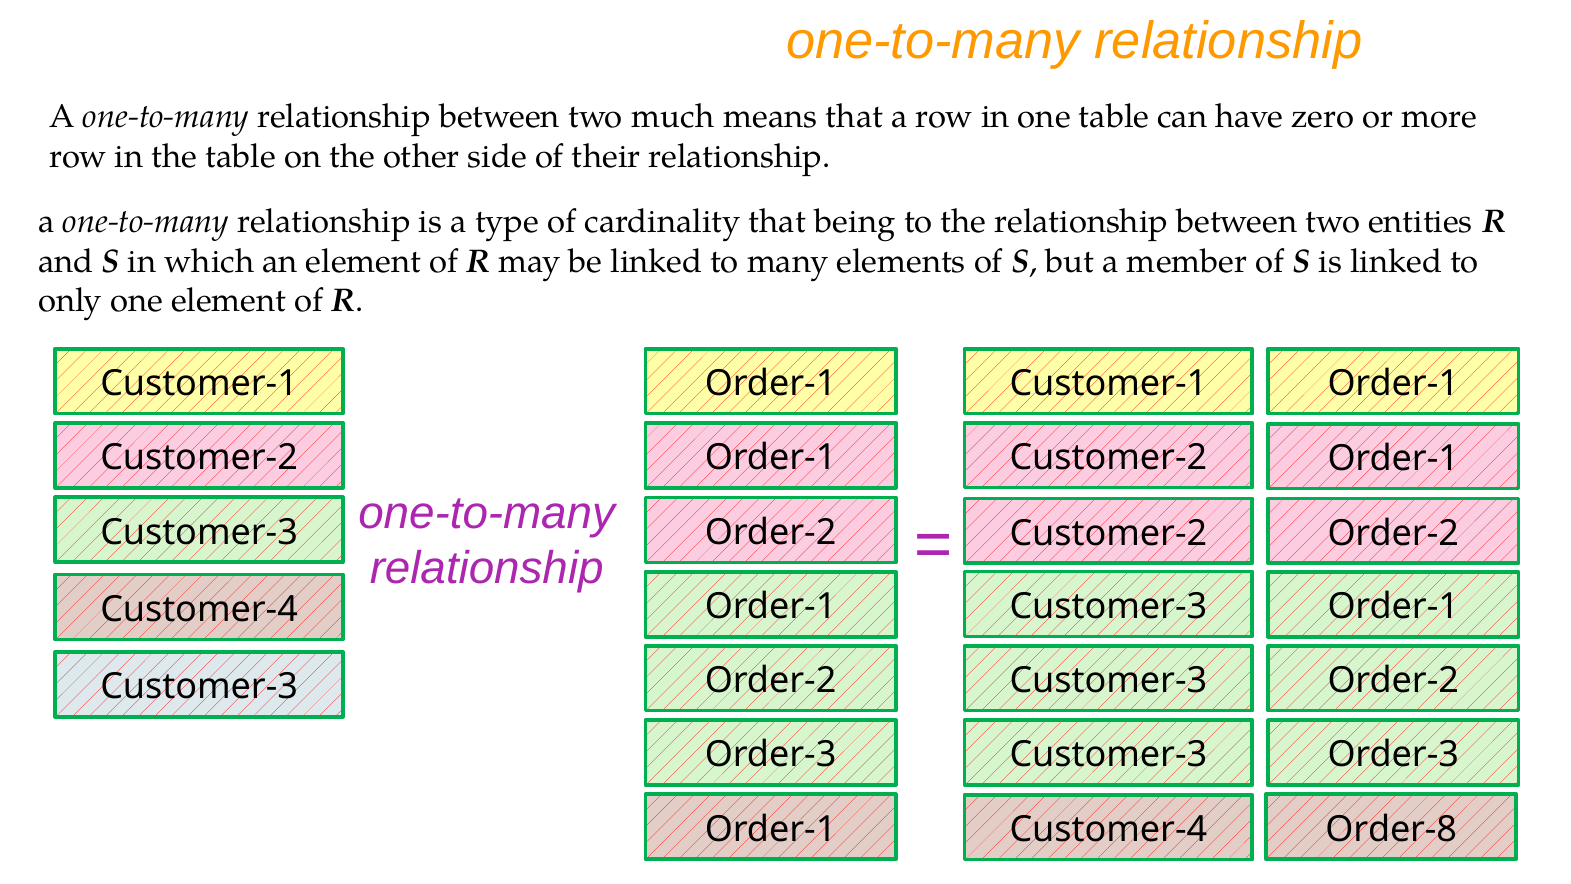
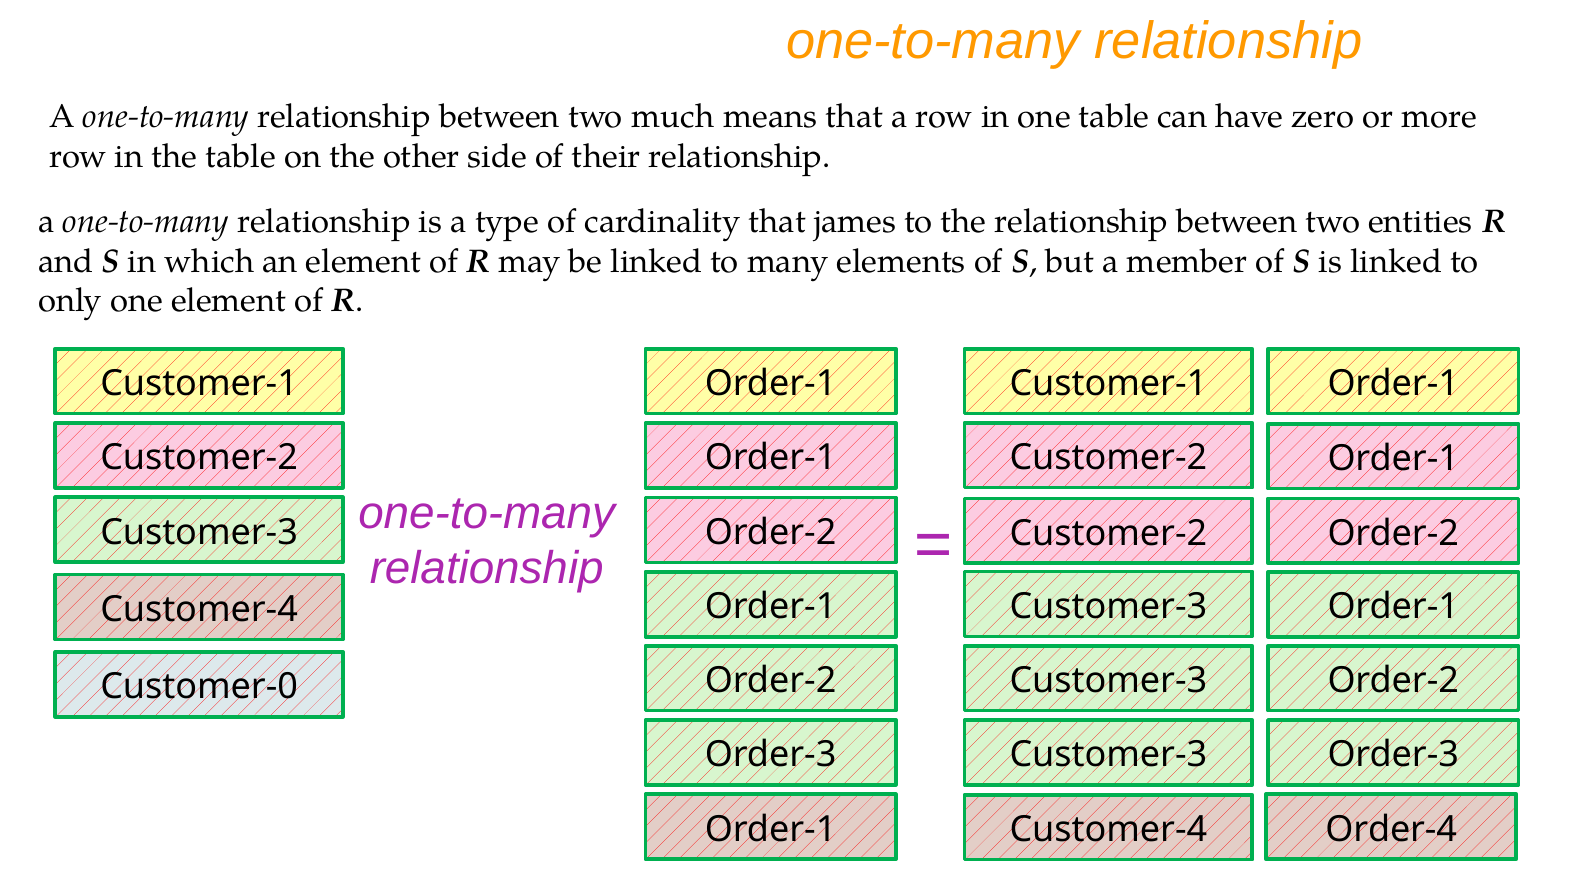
being: being -> james
Customer-3 at (199, 687): Customer-3 -> Customer-0
Order-8: Order-8 -> Order-4
